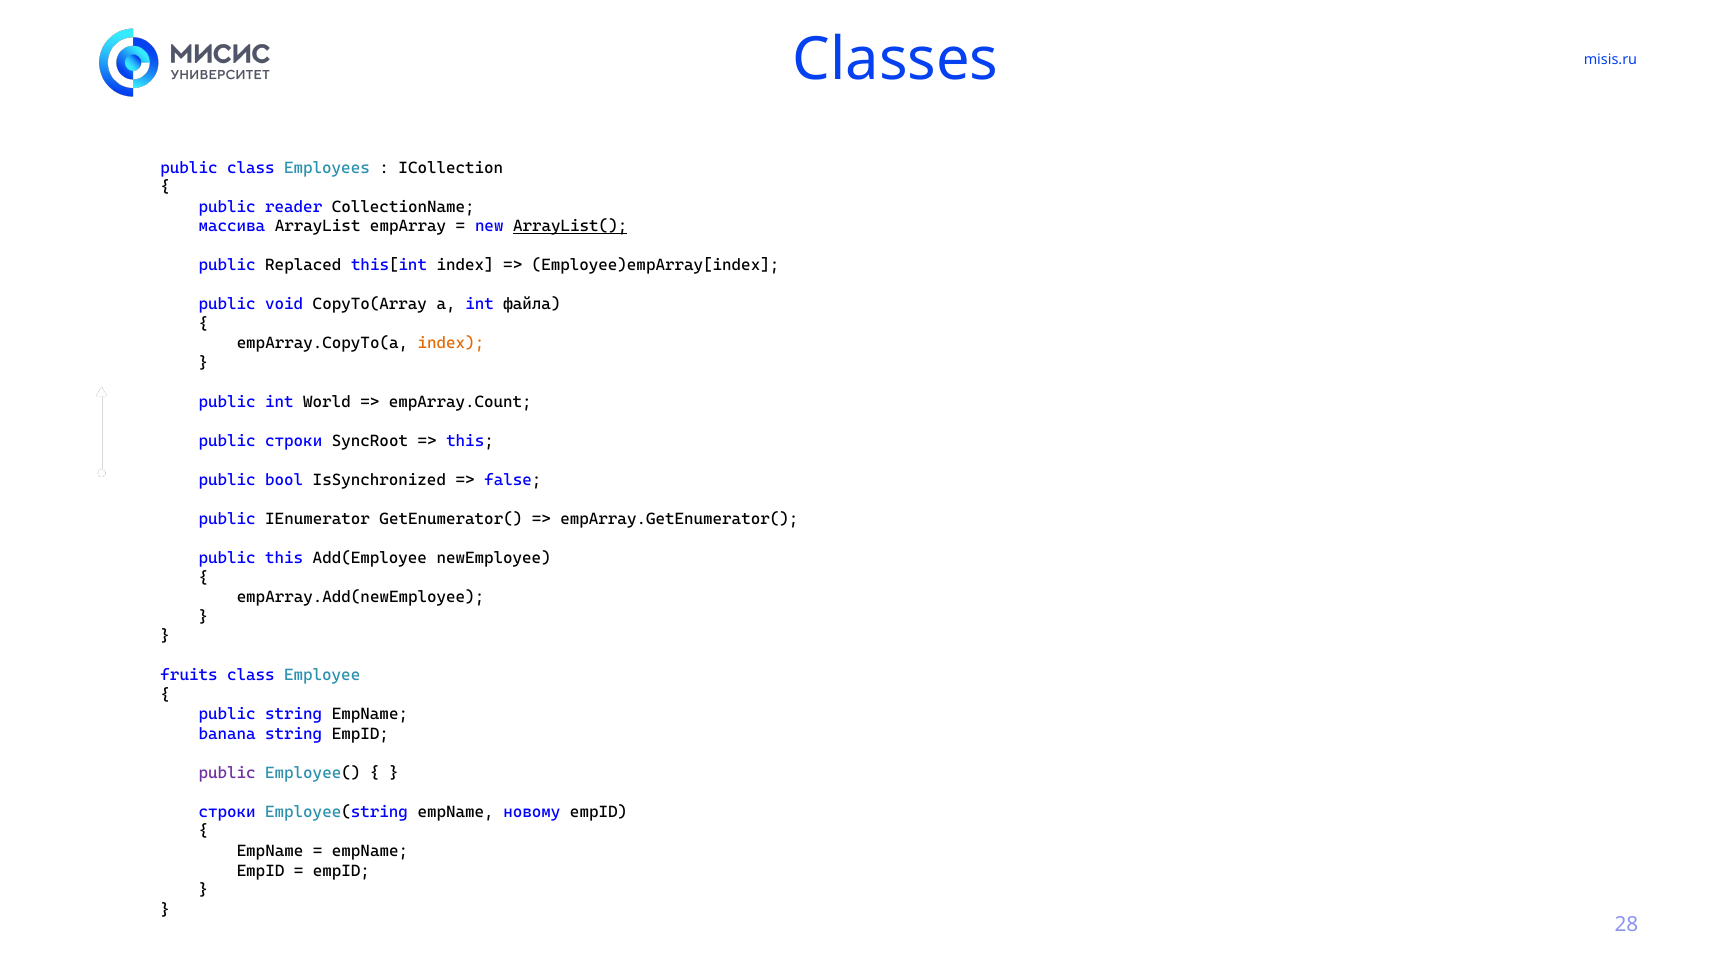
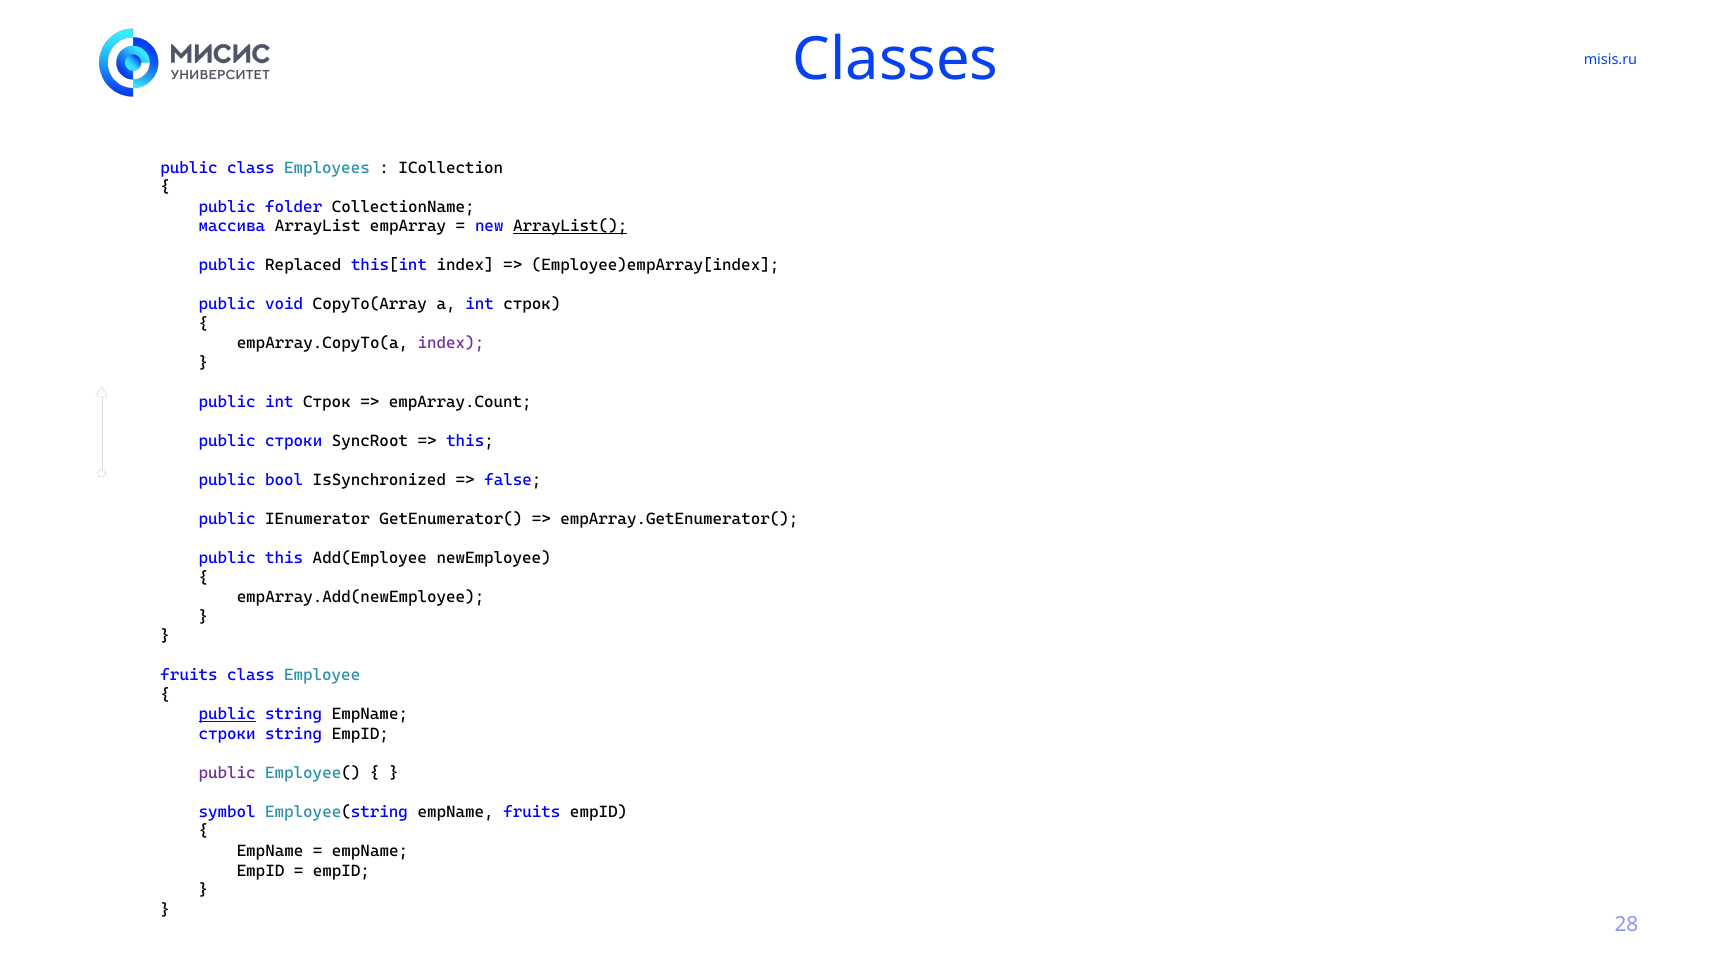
reader: reader -> folder
a int файла: файла -> строк
index at (451, 344) colour: orange -> purple
public int World: World -> Строк
public at (227, 715) underline: none -> present
banana at (227, 734): banana -> строки
строки at (227, 813): строки -> symbol
empName новому: новому -> fruits
